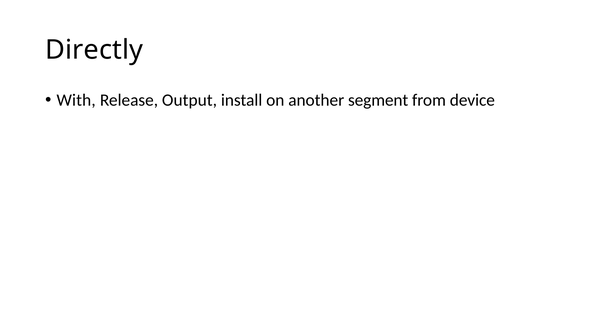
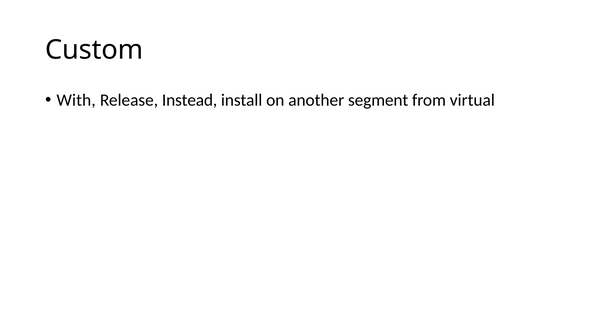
Directly: Directly -> Custom
Output: Output -> Instead
device: device -> virtual
